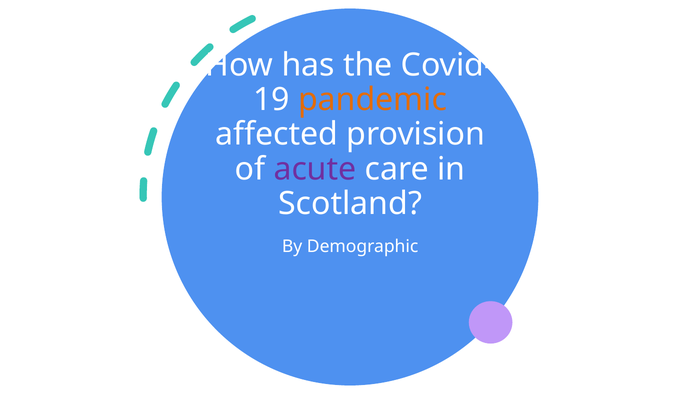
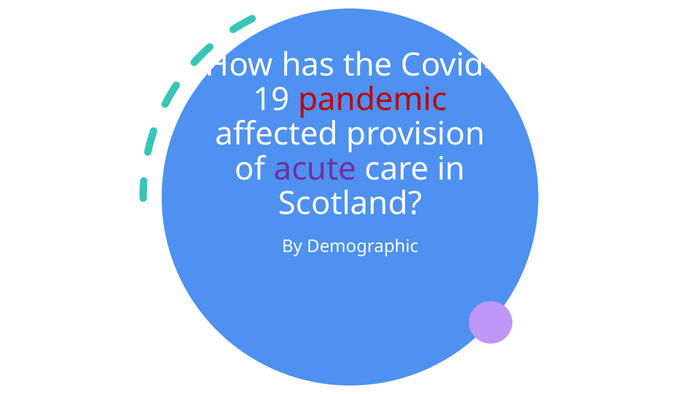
pandemic colour: orange -> red
